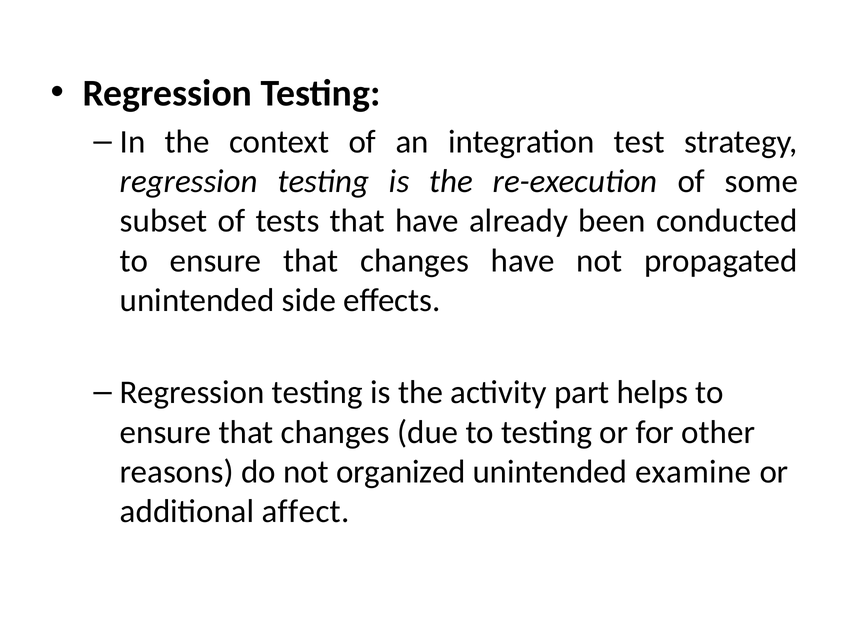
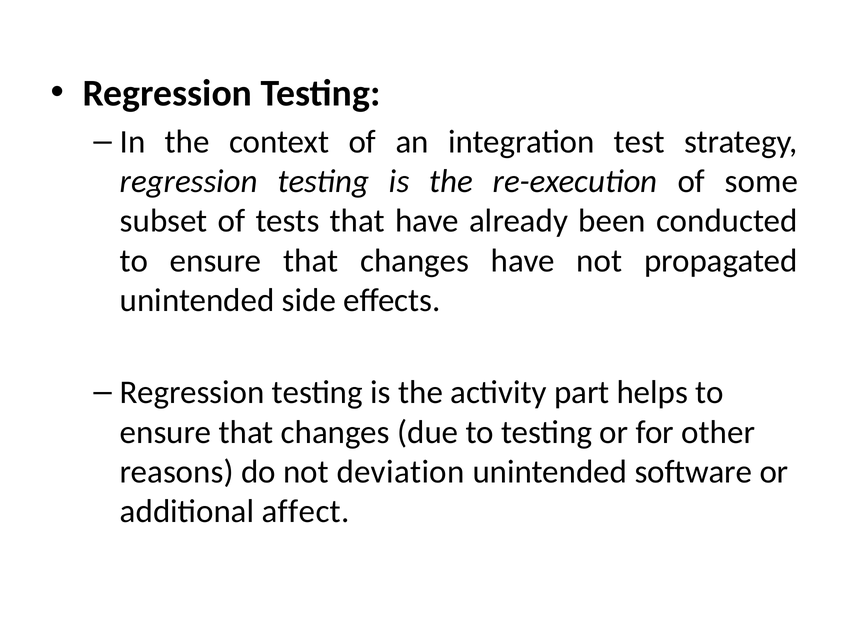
organized: organized -> deviation
examine: examine -> software
